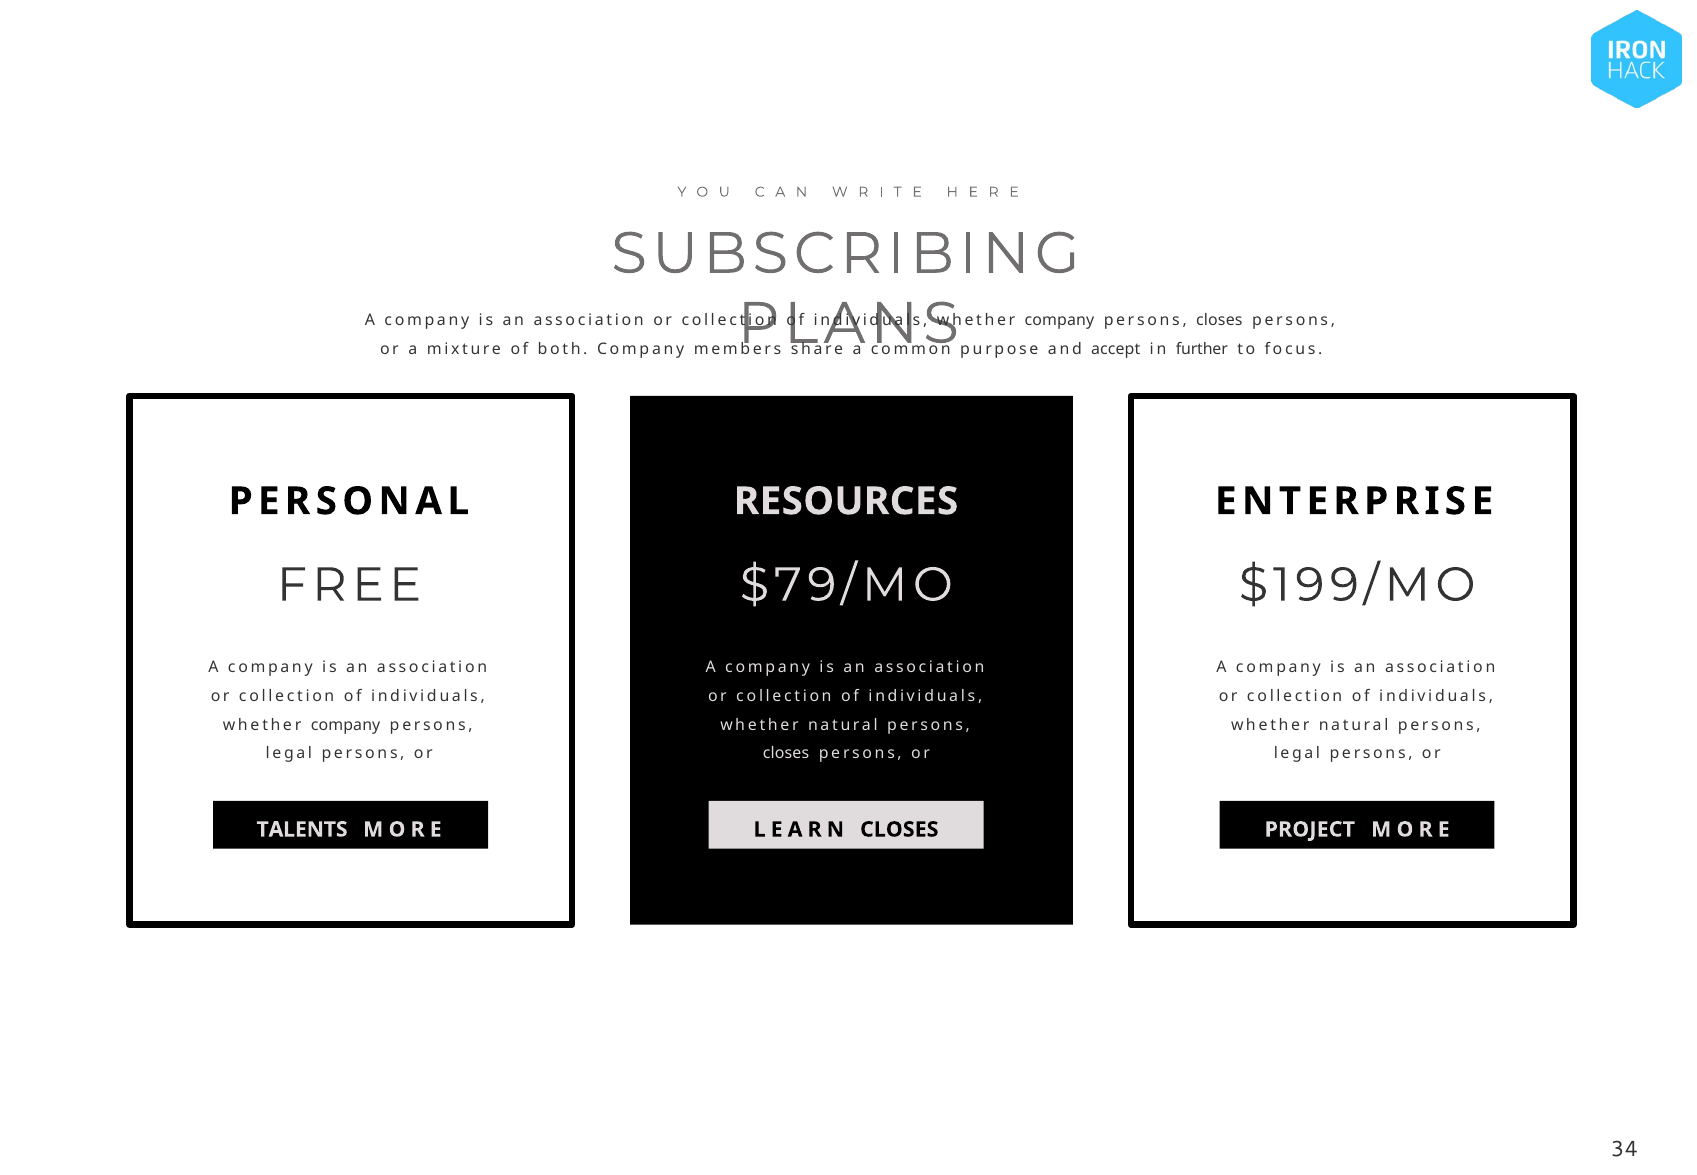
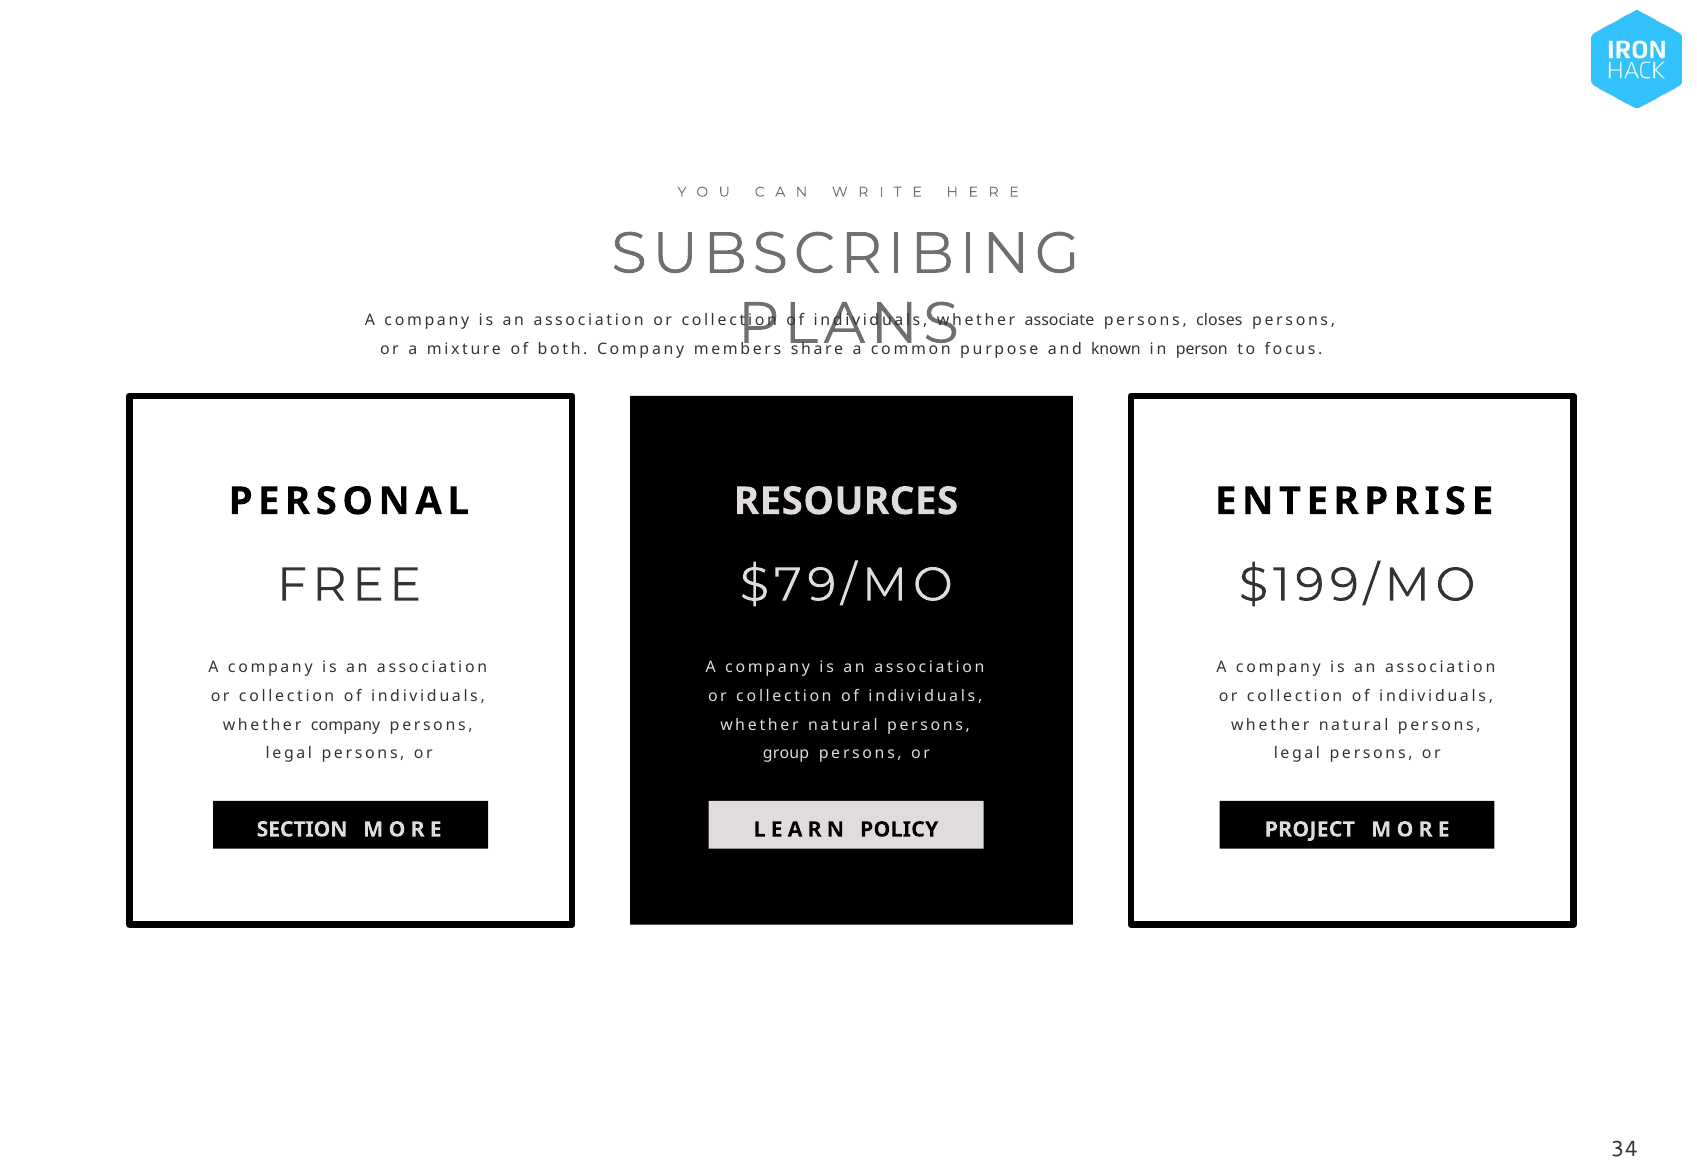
company at (1059, 320): company -> associate
accept: accept -> known
further: further -> person
closes at (786, 754): closes -> group
TALENTS: TALENTS -> SECTION
LEARN CLOSES: CLOSES -> POLICY
